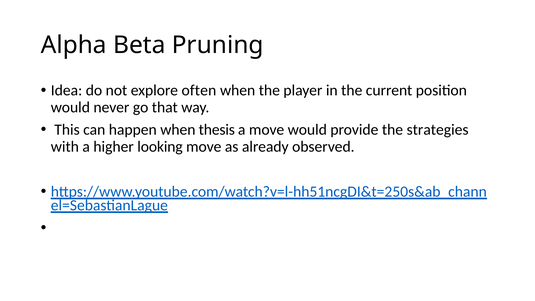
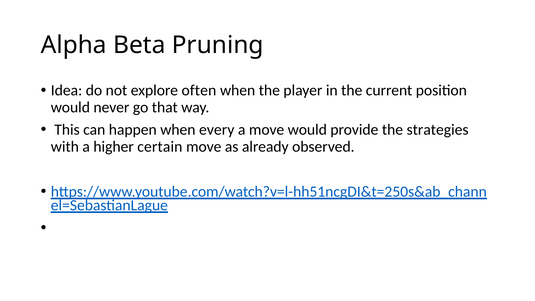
thesis: thesis -> every
looking: looking -> certain
